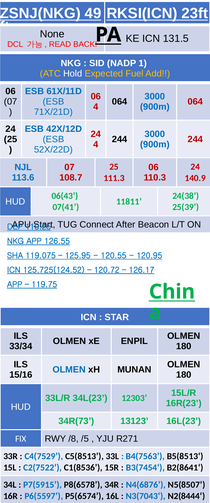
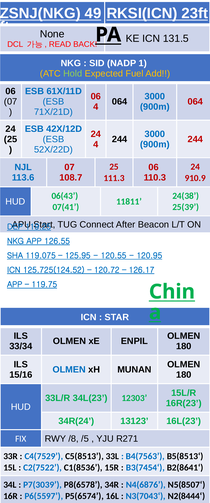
Hold colour: white -> light green
140.9: 140.9 -> 910.9
34R(73: 34R(73 -> 34R(24
P7(5915: P7(5915 -> P7(3039
